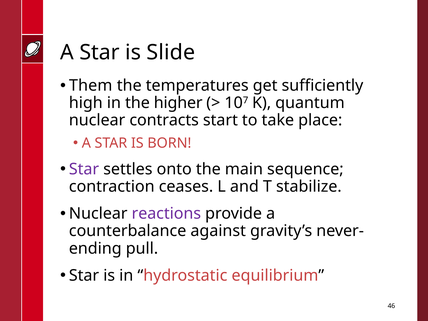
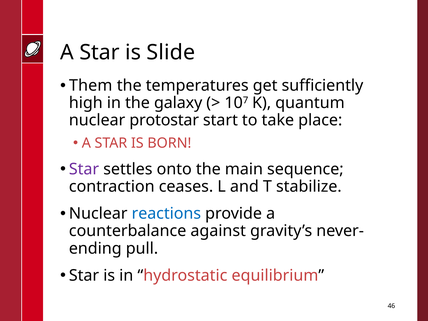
higher: higher -> galaxy
contracts: contracts -> protostar
reactions colour: purple -> blue
